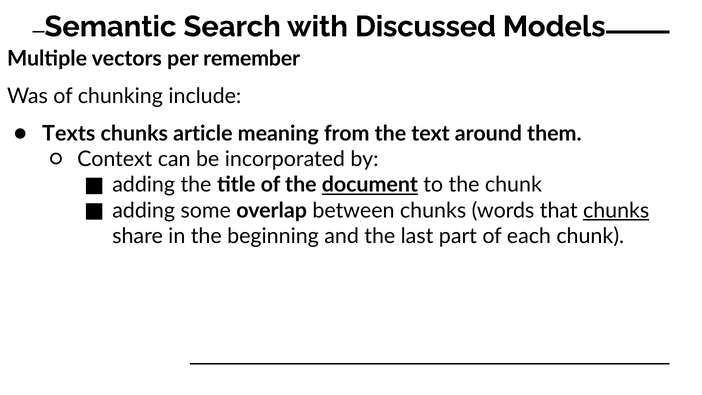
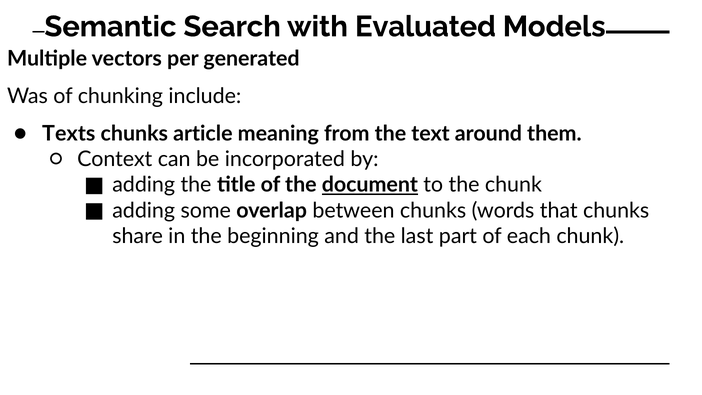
Discussed: Discussed -> Evaluated
remember: remember -> generated
chunks at (616, 211) underline: present -> none
